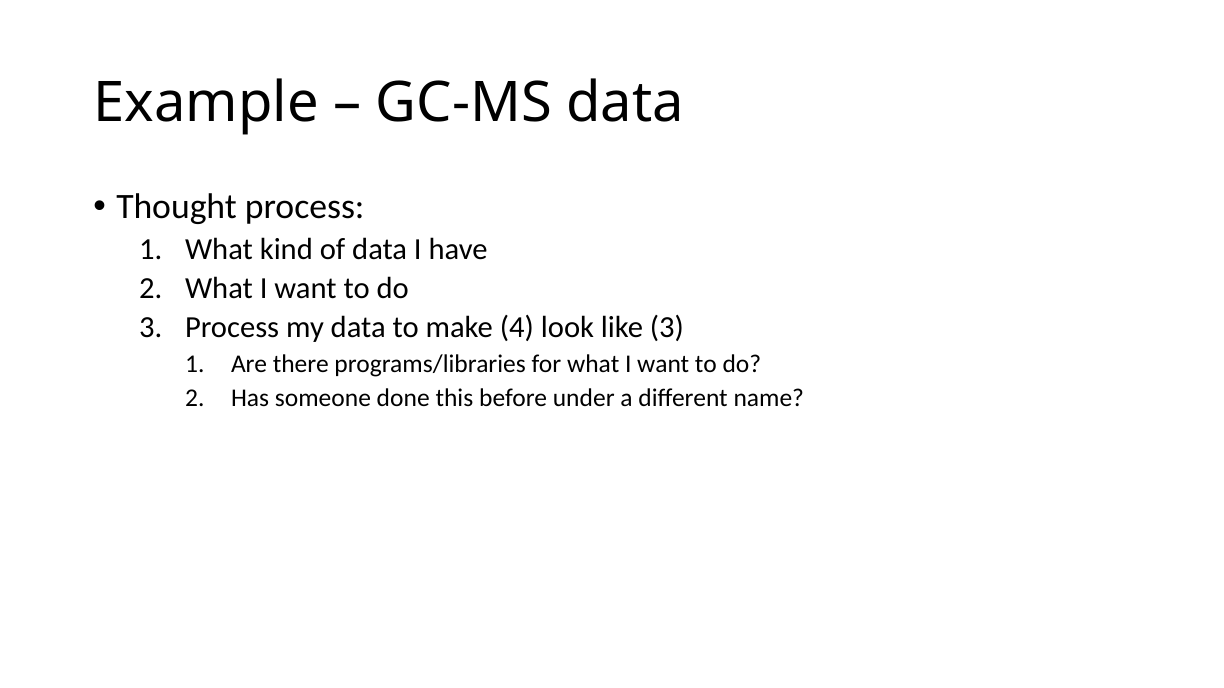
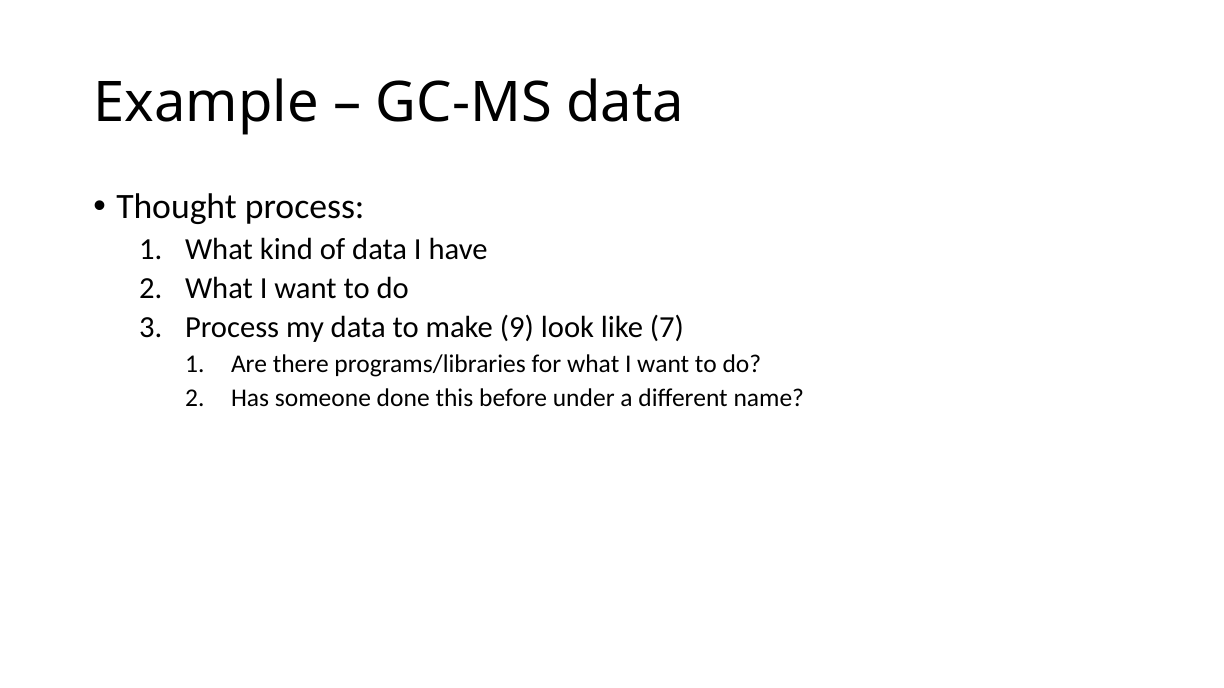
4: 4 -> 9
like 3: 3 -> 7
